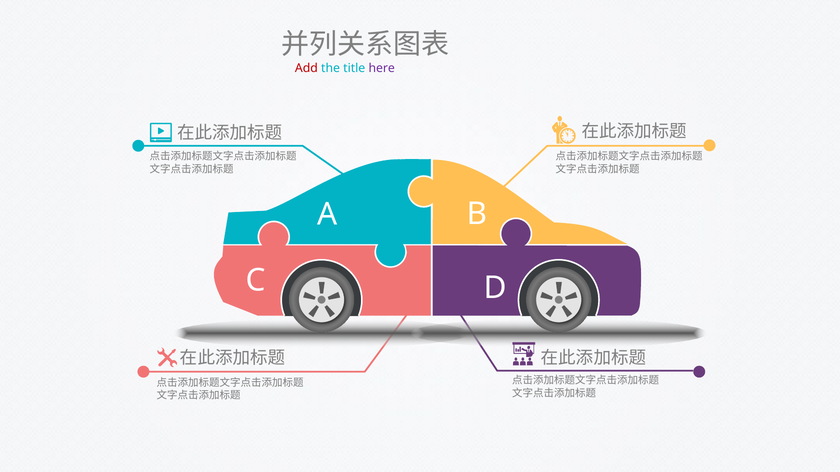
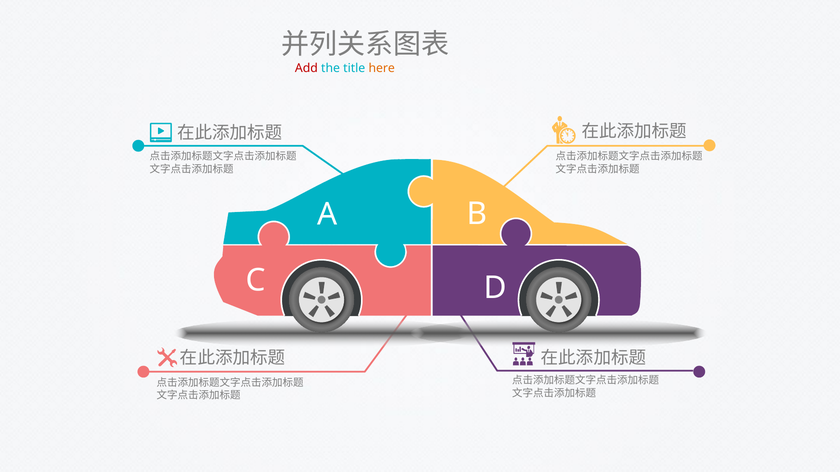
here colour: purple -> orange
